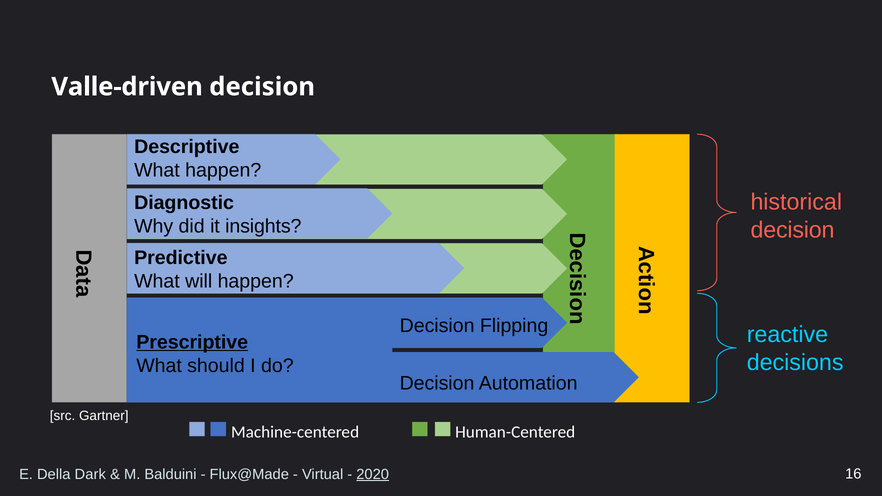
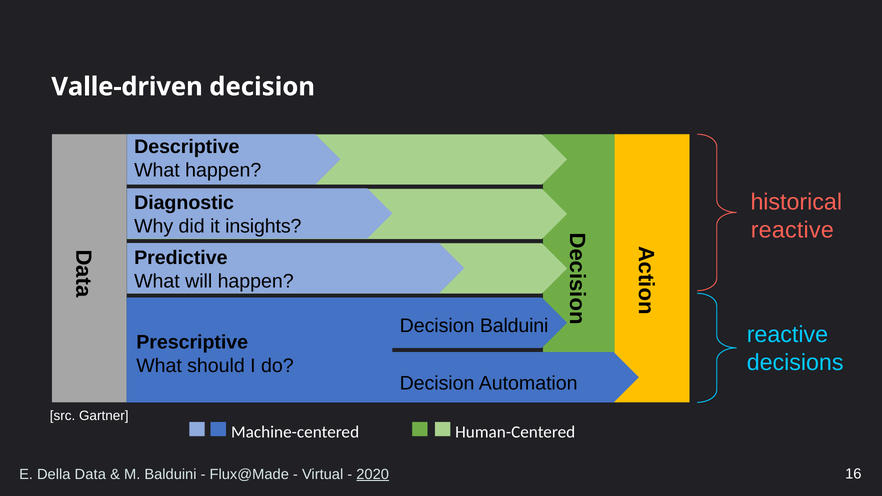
decision at (793, 230): decision -> reactive
Decision Flipping: Flipping -> Balduini
Prescriptive underline: present -> none
Dark: Dark -> Data
